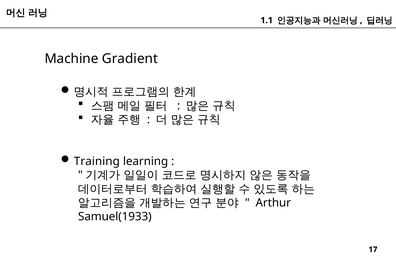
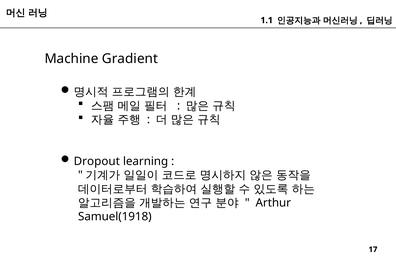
Training: Training -> Dropout
Samuel(1933: Samuel(1933 -> Samuel(1918
